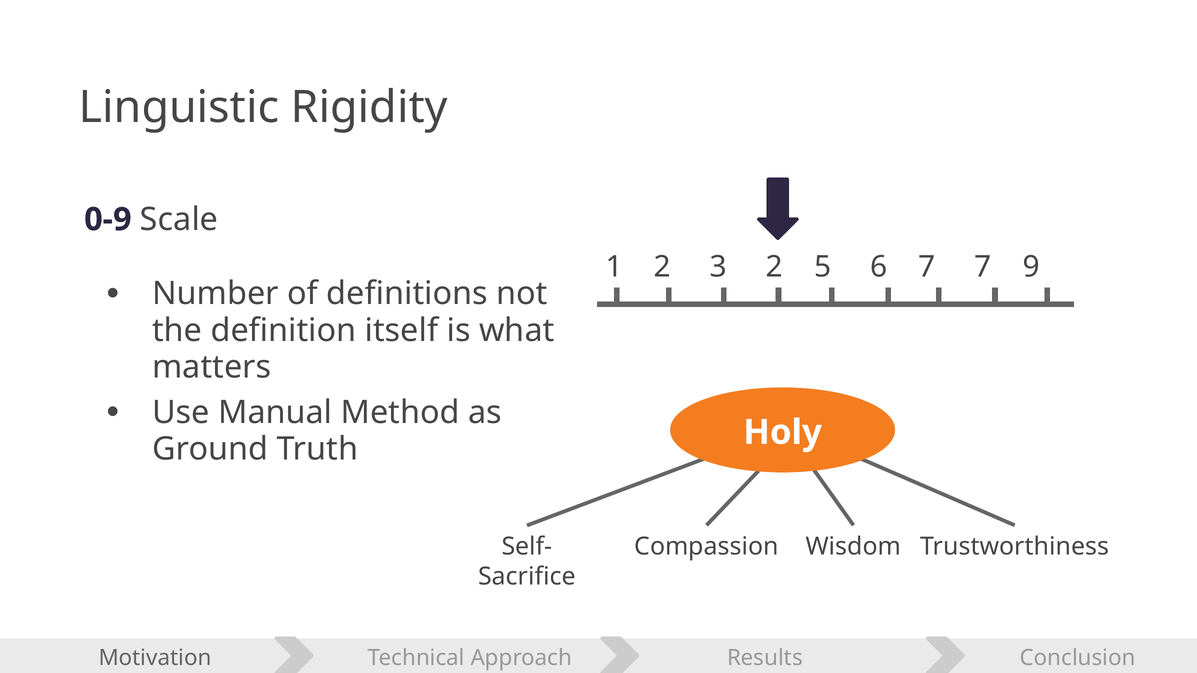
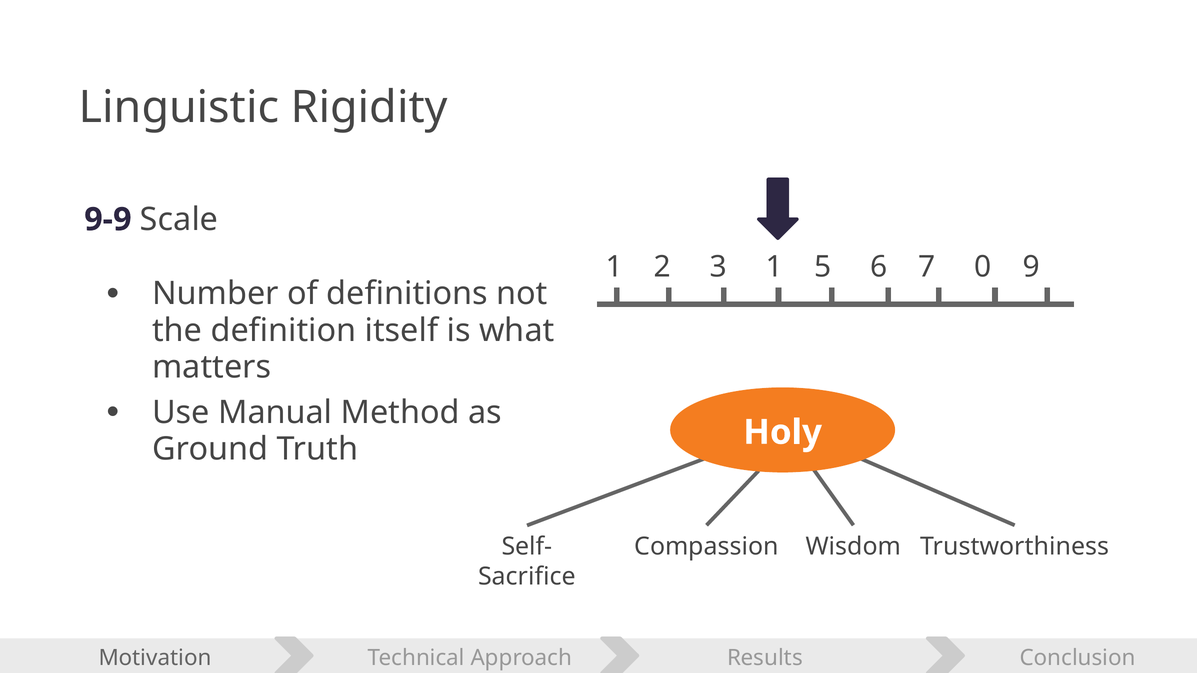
0-9: 0-9 -> 9-9
3 2: 2 -> 1
7 7: 7 -> 0
